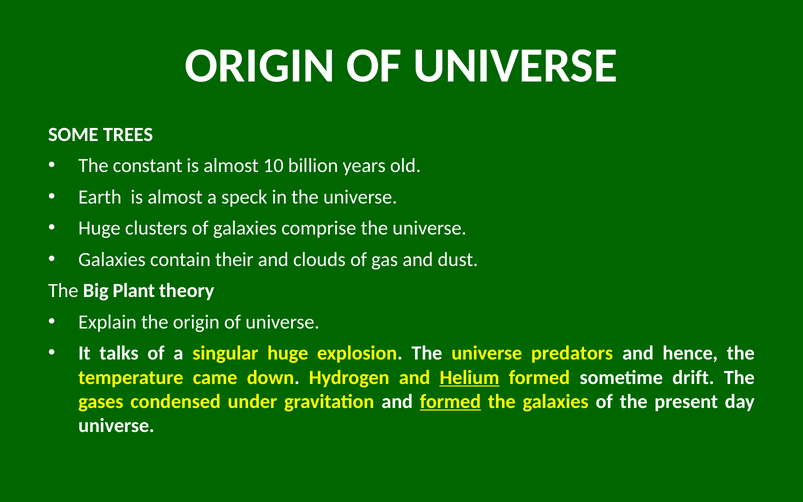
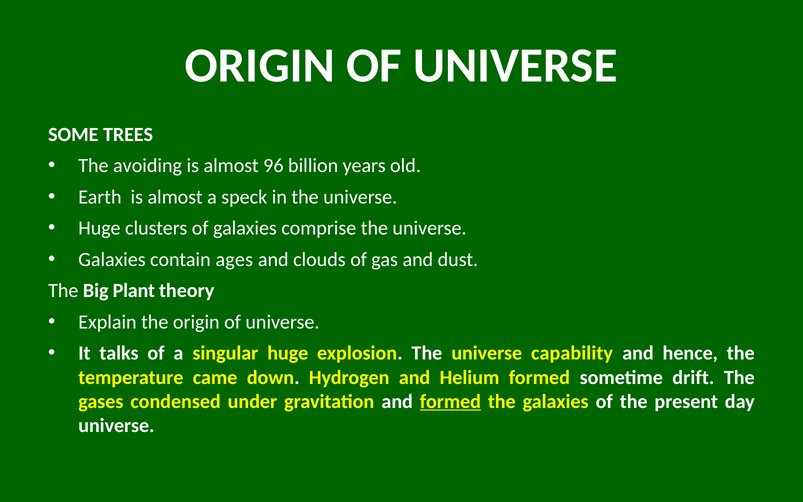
constant: constant -> avoiding
10: 10 -> 96
their: their -> ages
predators: predators -> capability
Helium underline: present -> none
